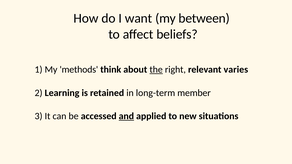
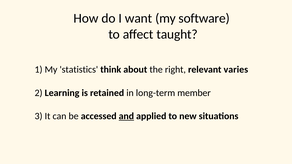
between: between -> software
beliefs: beliefs -> taught
methods: methods -> statistics
the underline: present -> none
